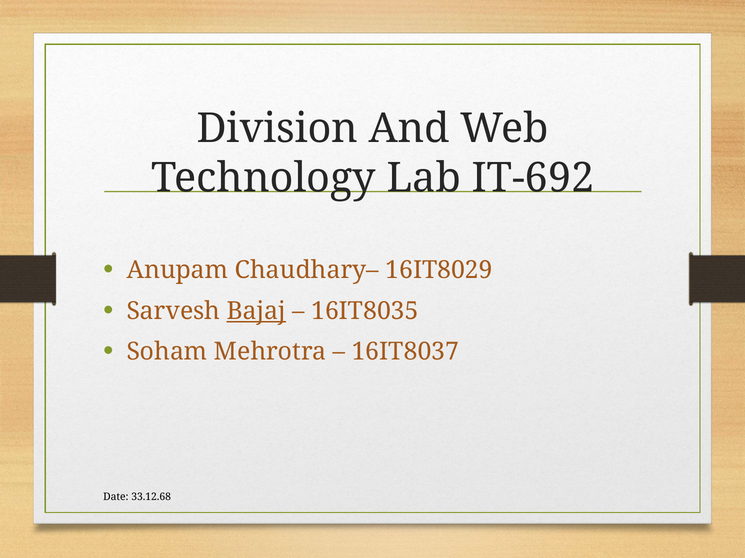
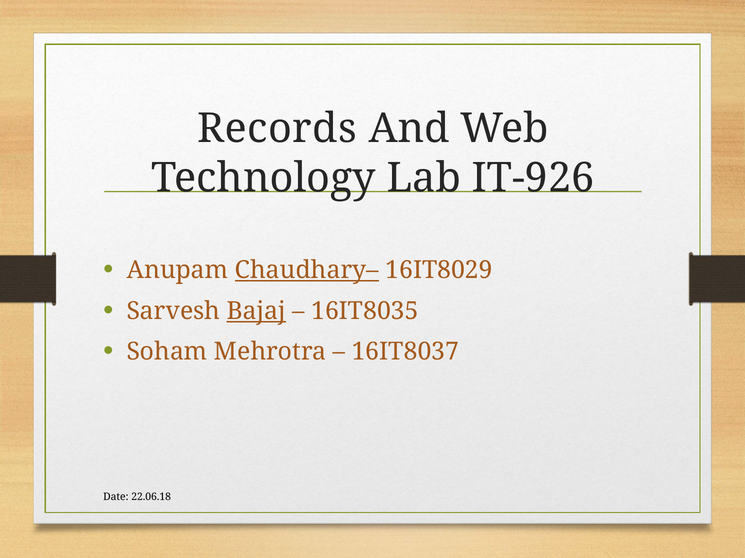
Division: Division -> Records
IT-692: IT-692 -> IT-926
Chaudhary– underline: none -> present
33.12.68: 33.12.68 -> 22.06.18
